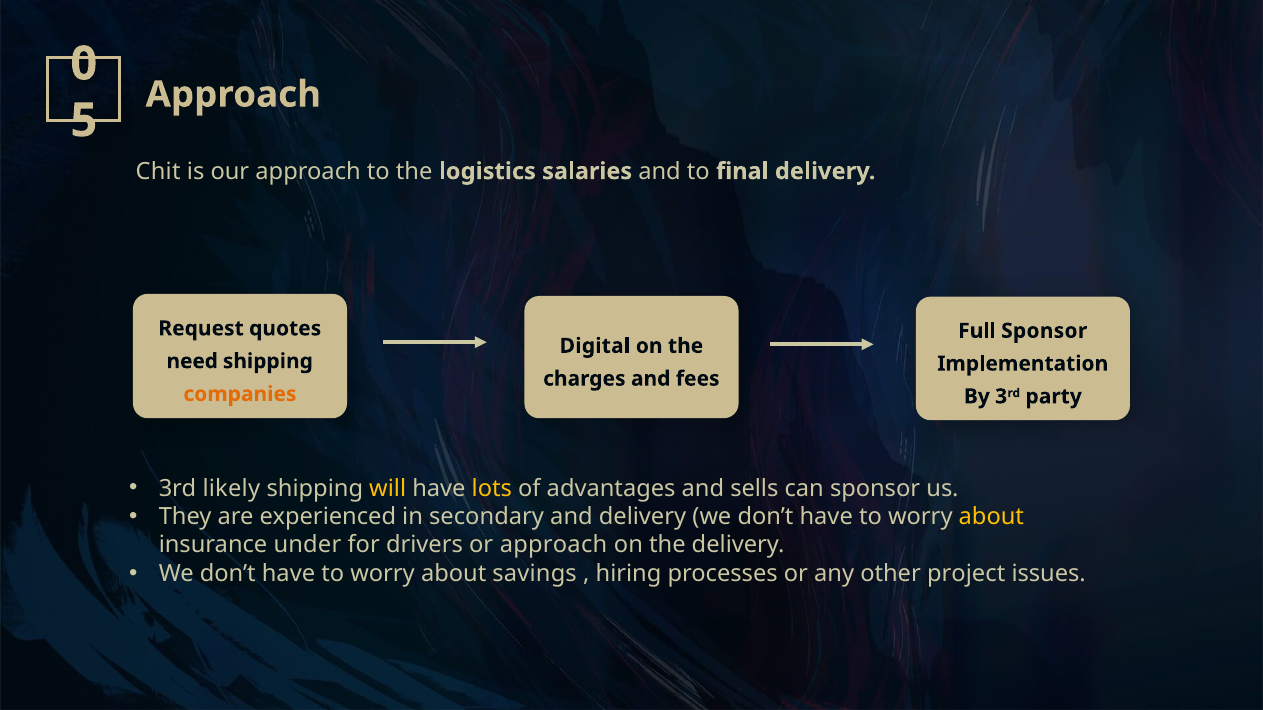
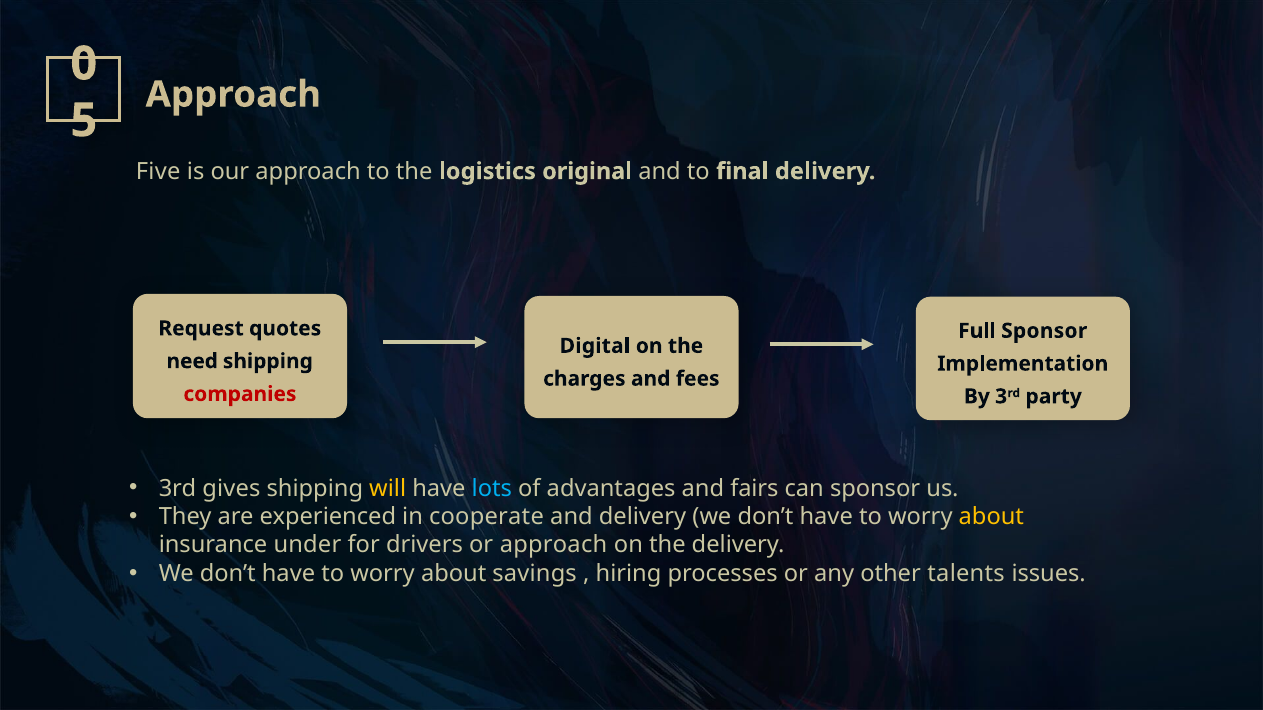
Chit: Chit -> Five
salaries: salaries -> original
companies colour: orange -> red
likely: likely -> gives
lots colour: yellow -> light blue
sells: sells -> fairs
secondary: secondary -> cooperate
project: project -> talents
